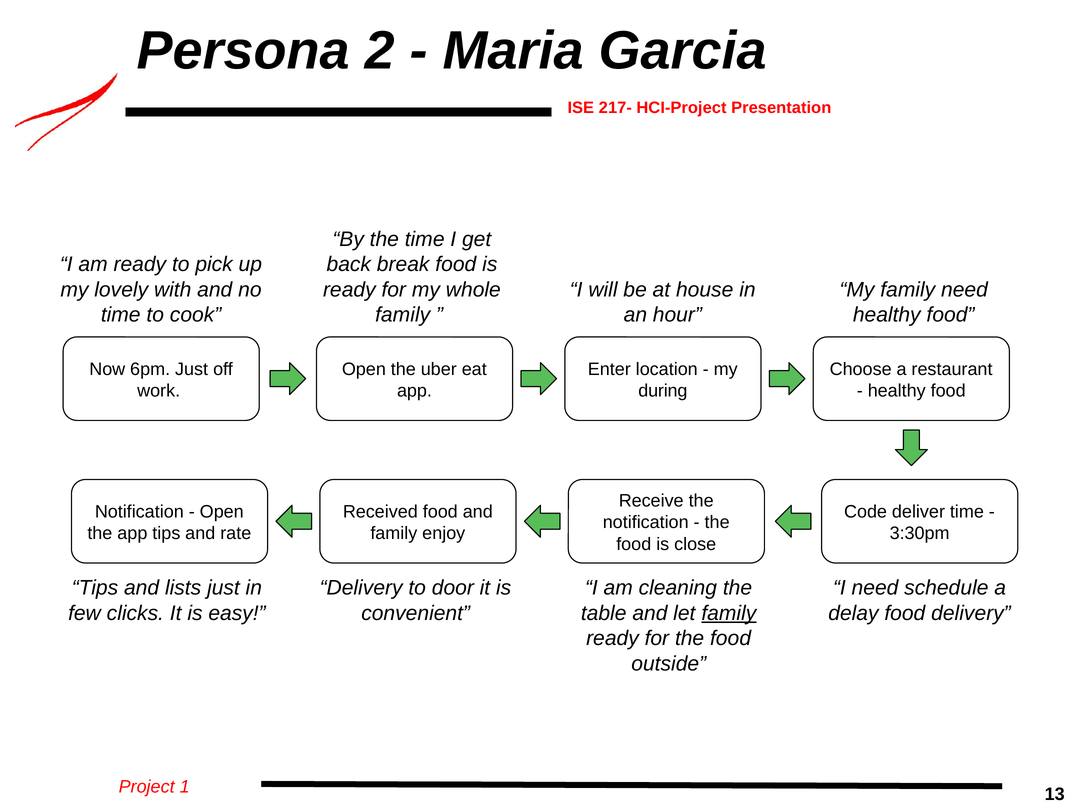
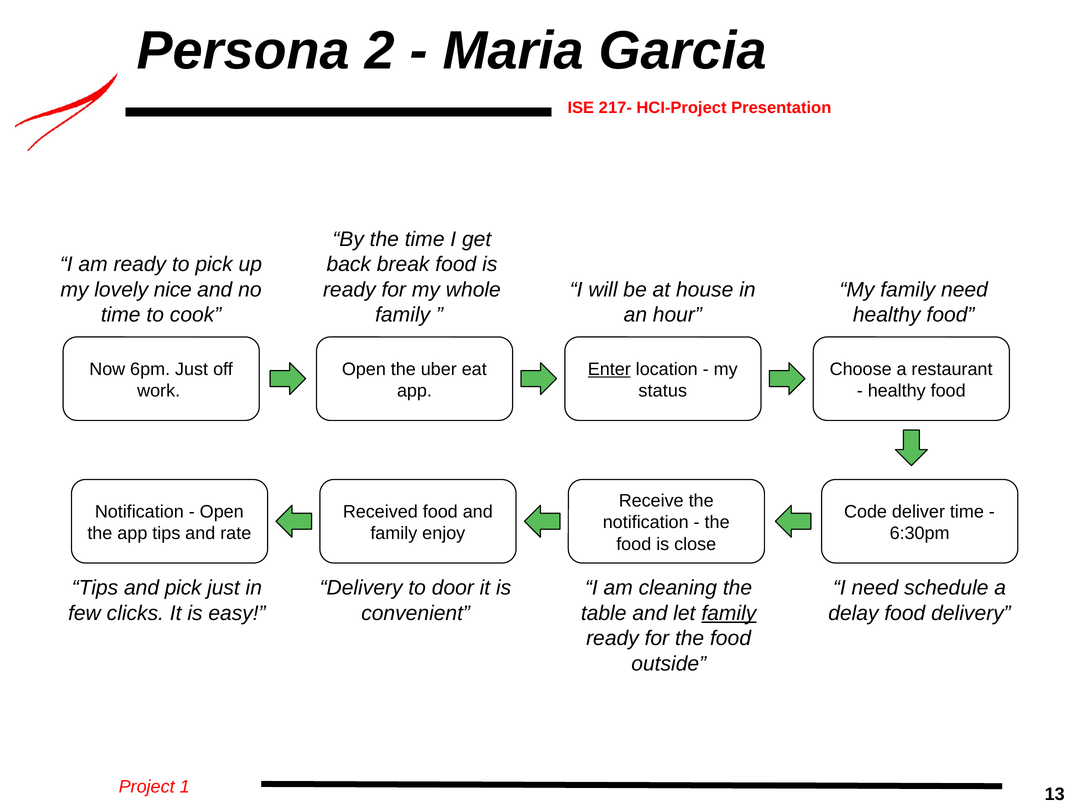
with: with -> nice
Enter underline: none -> present
during: during -> status
3:30pm: 3:30pm -> 6:30pm
and lists: lists -> pick
